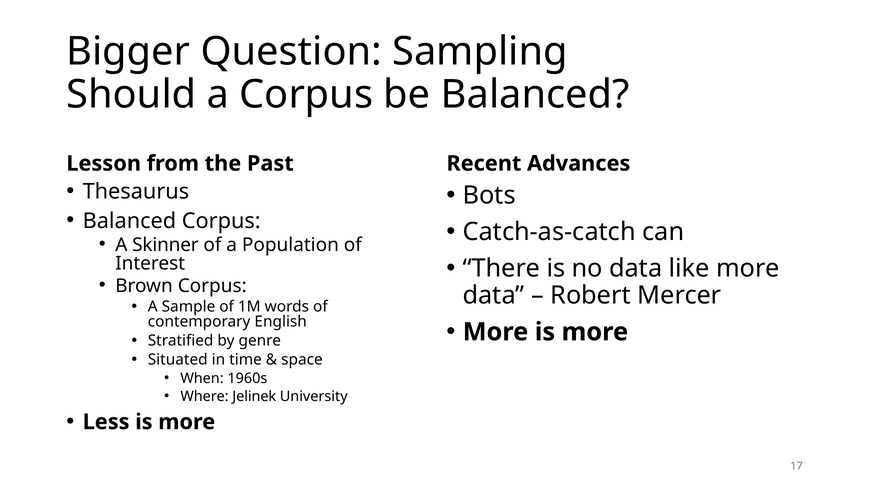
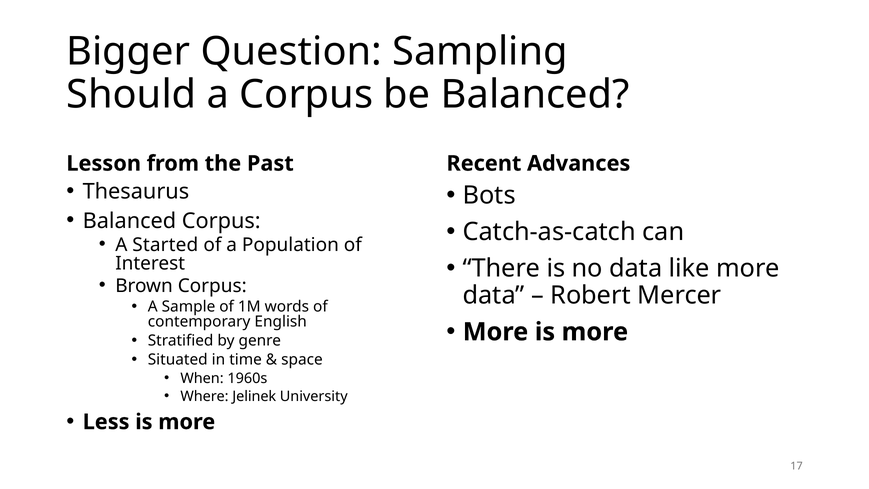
Skinner: Skinner -> Started
